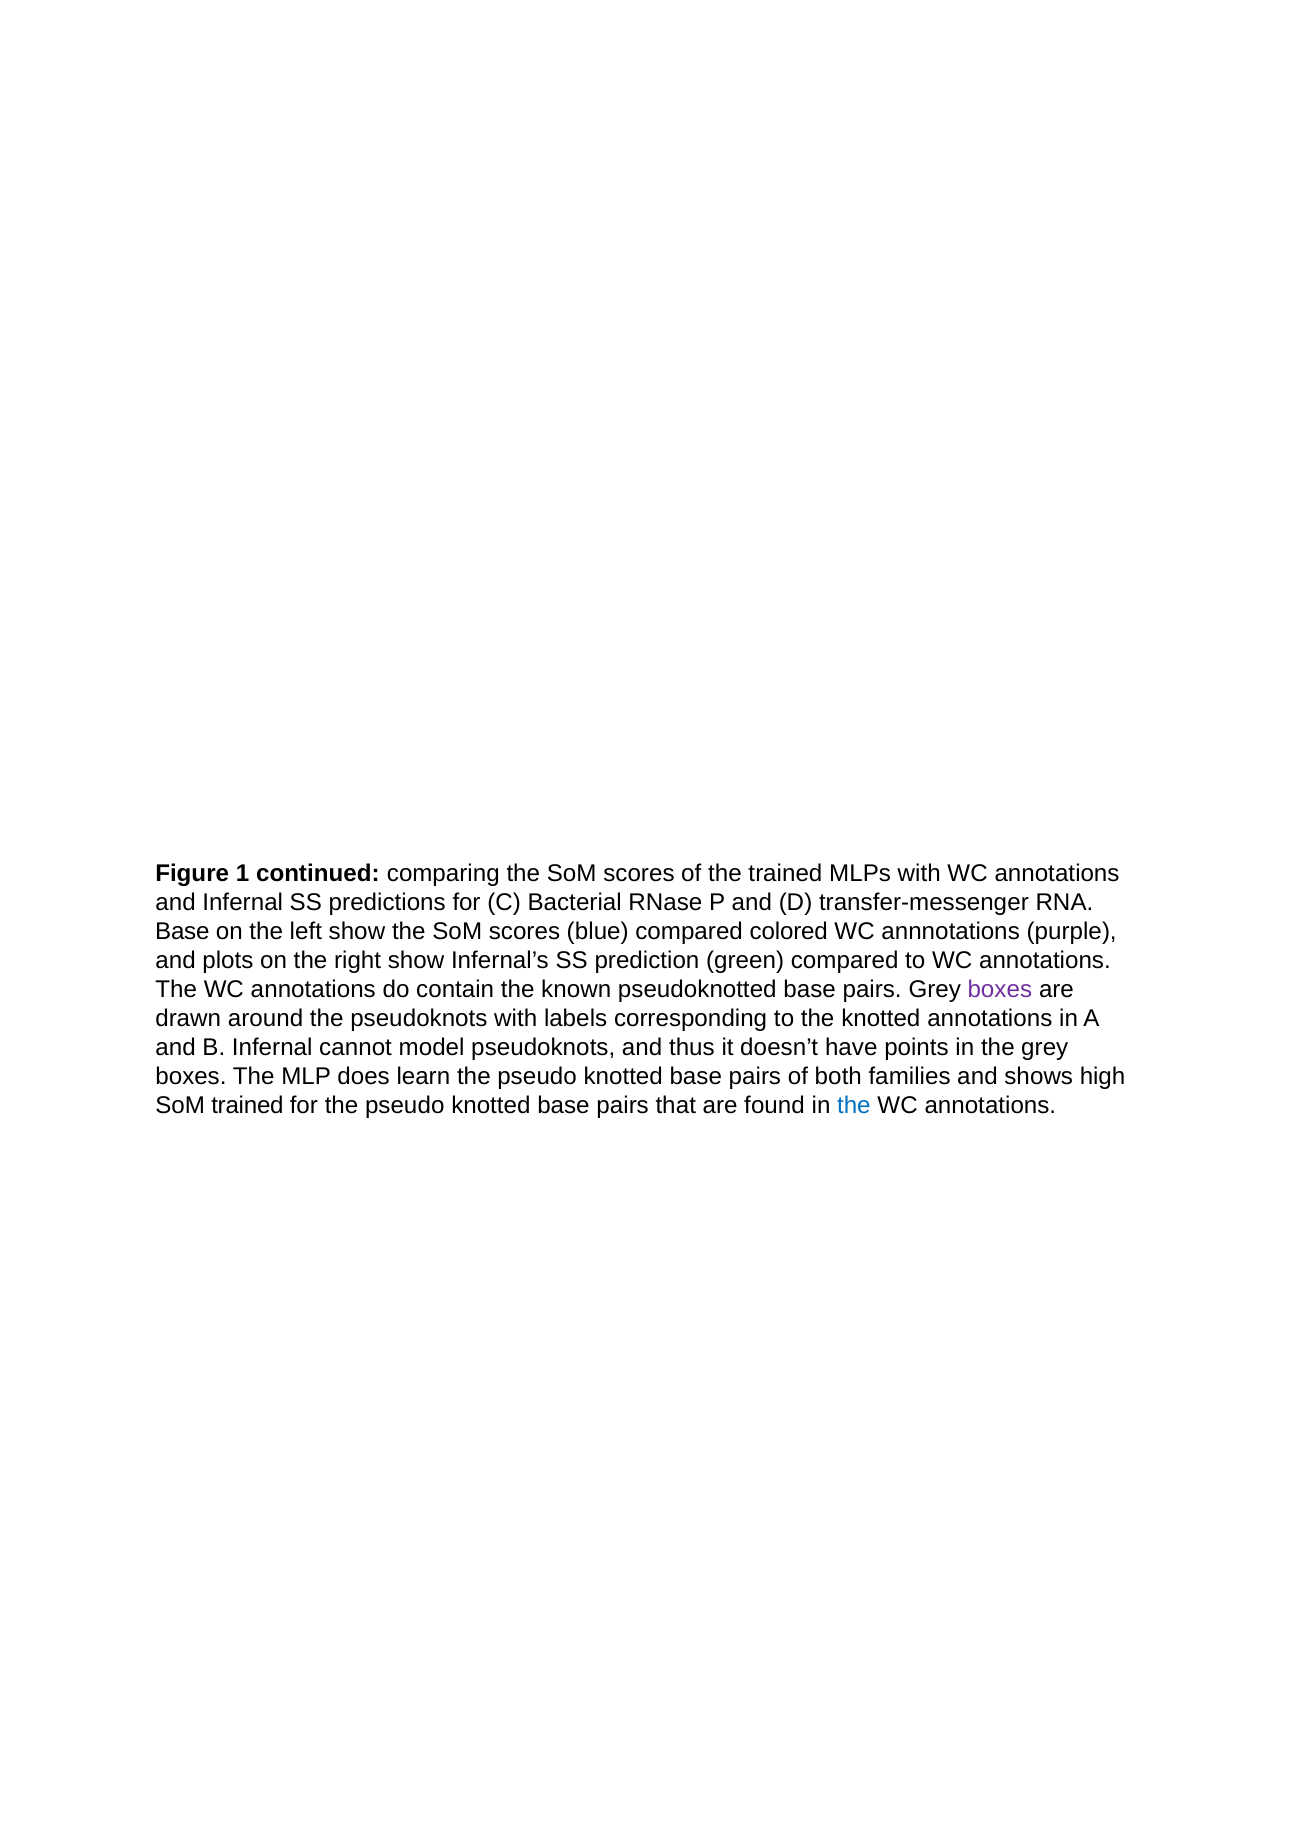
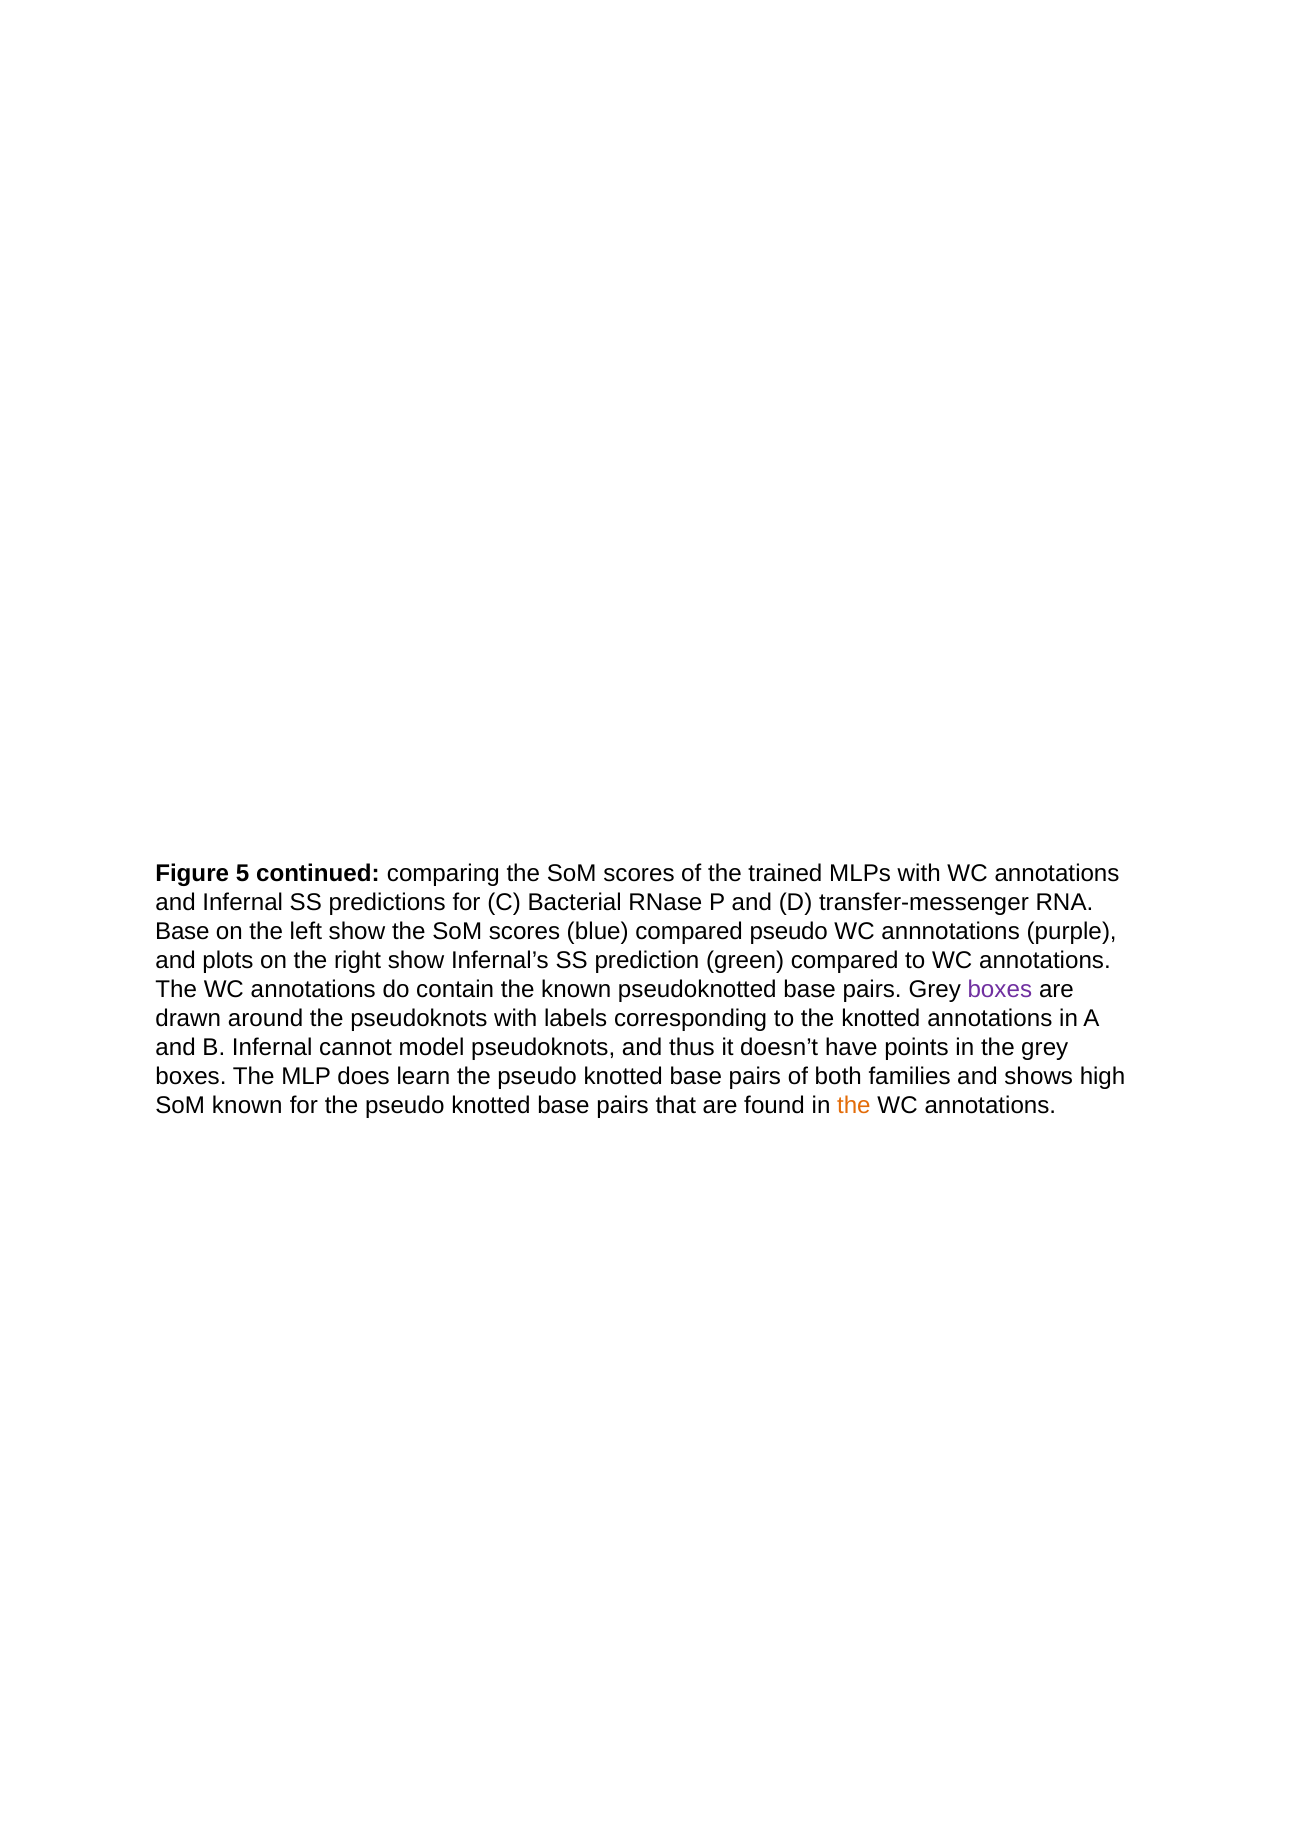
1: 1 -> 5
compared colored: colored -> pseudo
SoM trained: trained -> known
the at (854, 1106) colour: blue -> orange
